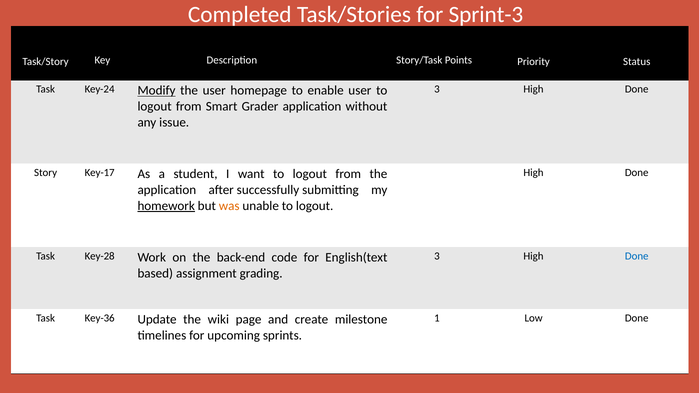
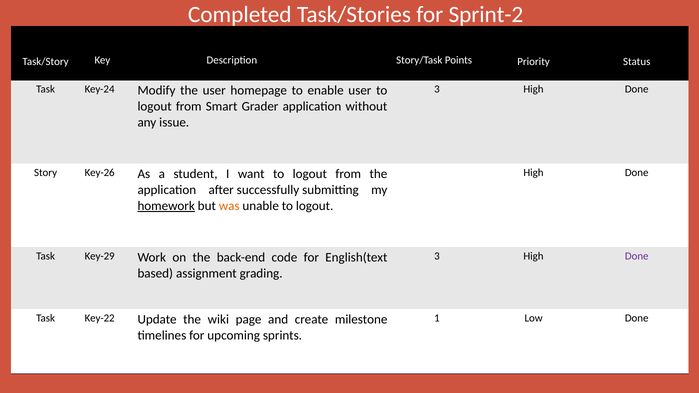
Sprint-3: Sprint-3 -> Sprint-2
Modify underline: present -> none
Key-17: Key-17 -> Key-26
Key-28: Key-28 -> Key-29
Done at (637, 256) colour: blue -> purple
Key-36: Key-36 -> Key-22
